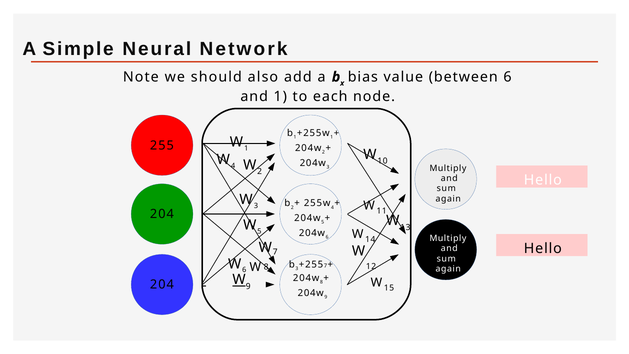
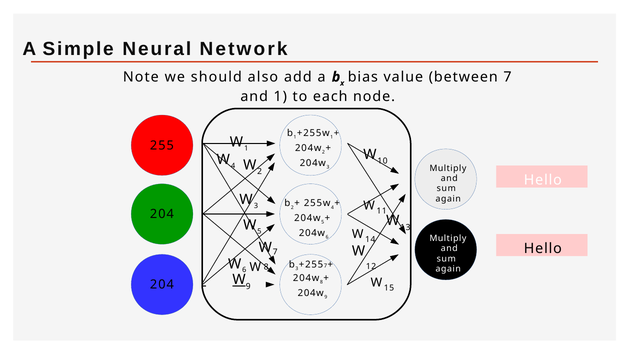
between 6: 6 -> 7
